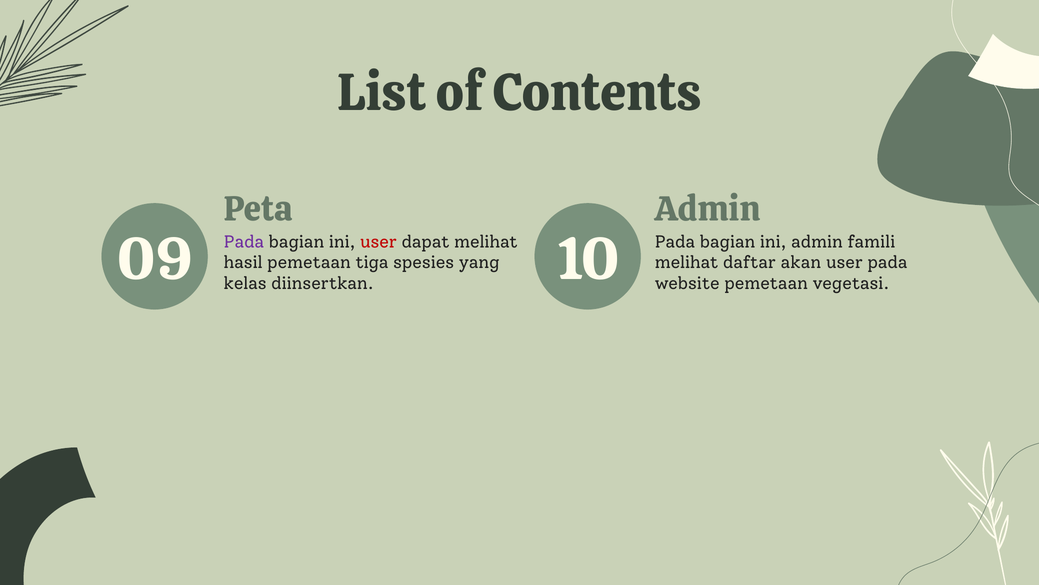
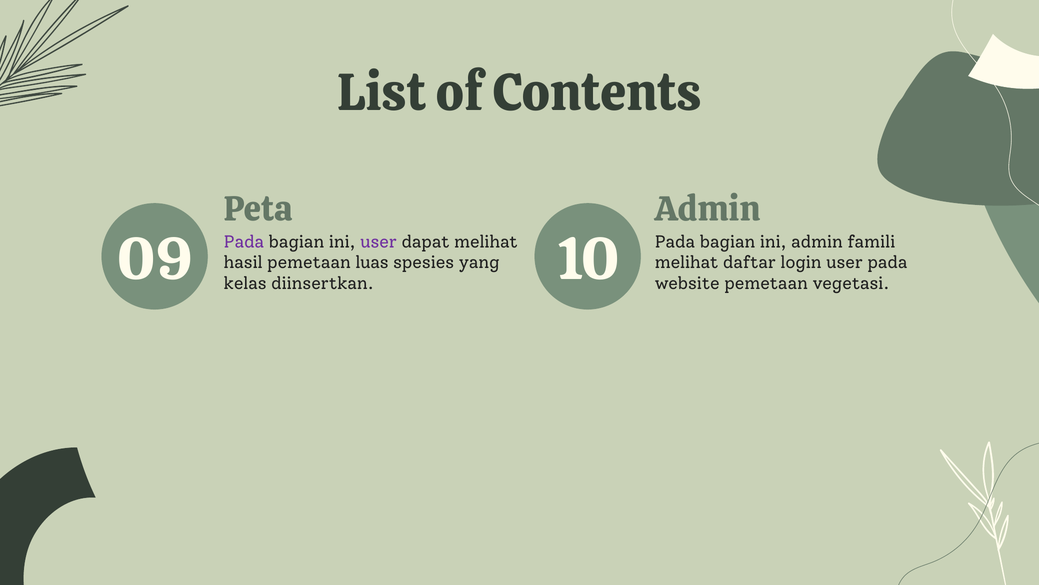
user at (378, 242) colour: red -> purple
tiga: tiga -> luas
akan: akan -> login
